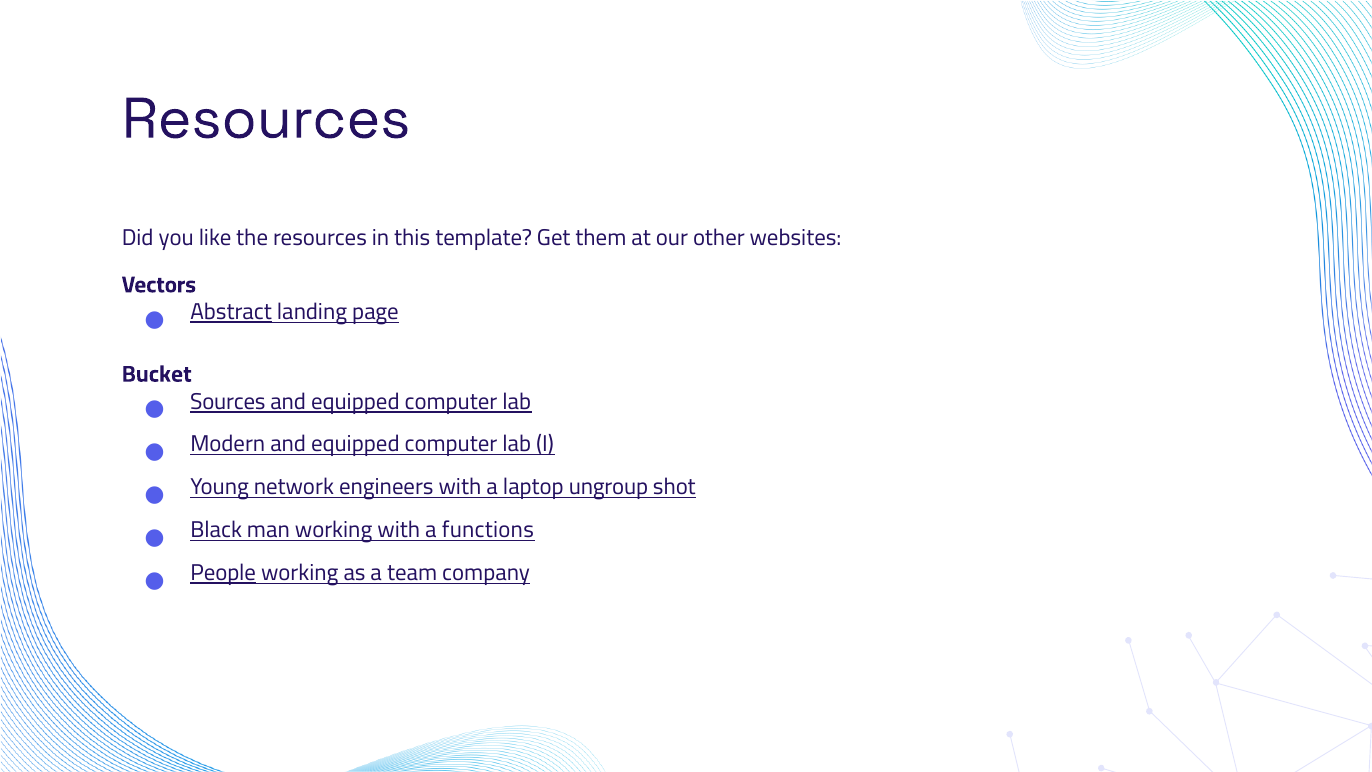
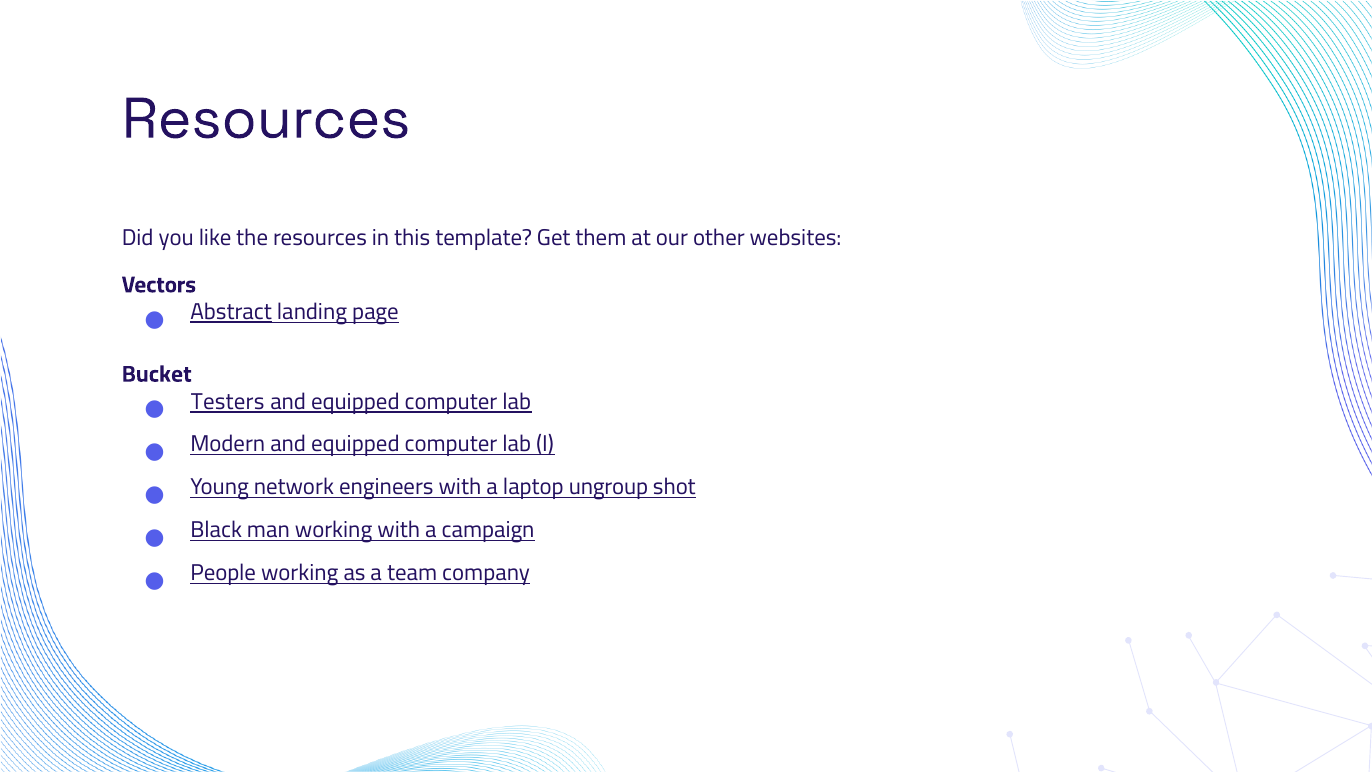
Sources: Sources -> Testers
functions: functions -> campaign
People underline: present -> none
